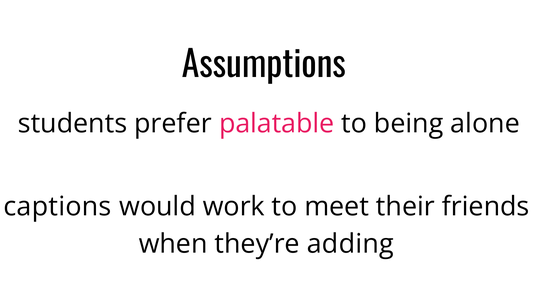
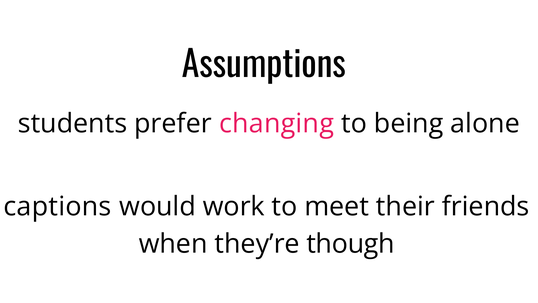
palatable: palatable -> changing
adding: adding -> though
